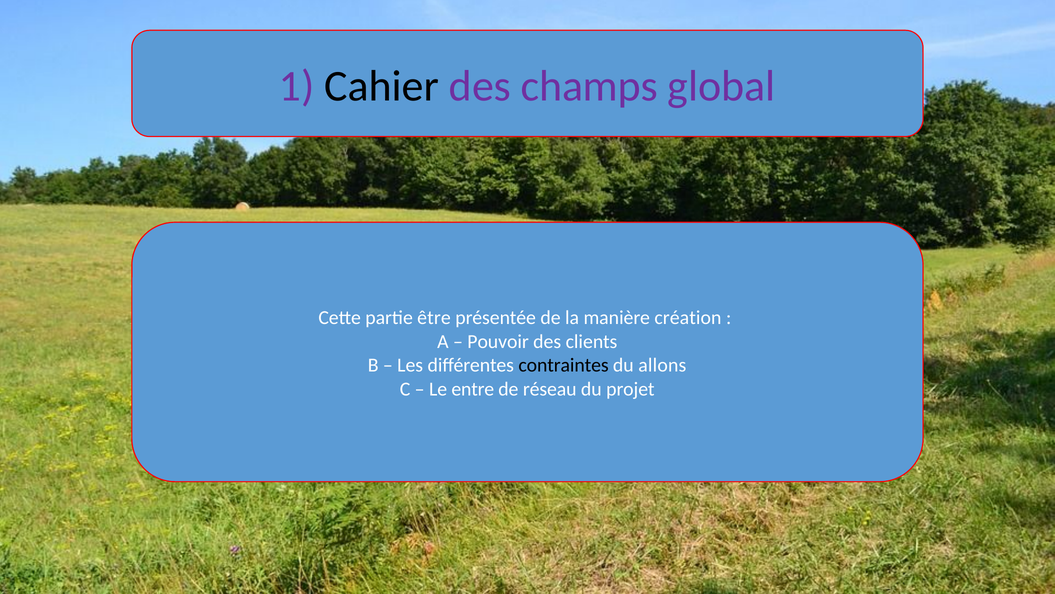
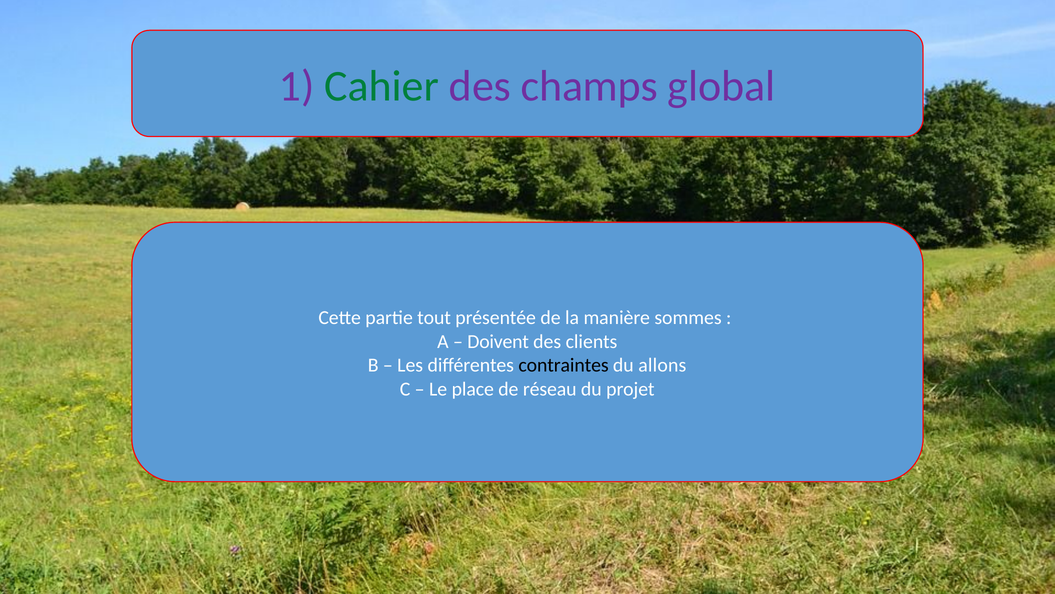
Cahier colour: black -> green
être: être -> tout
création: création -> sommes
Pouvoir: Pouvoir -> Doivent
entre: entre -> place
